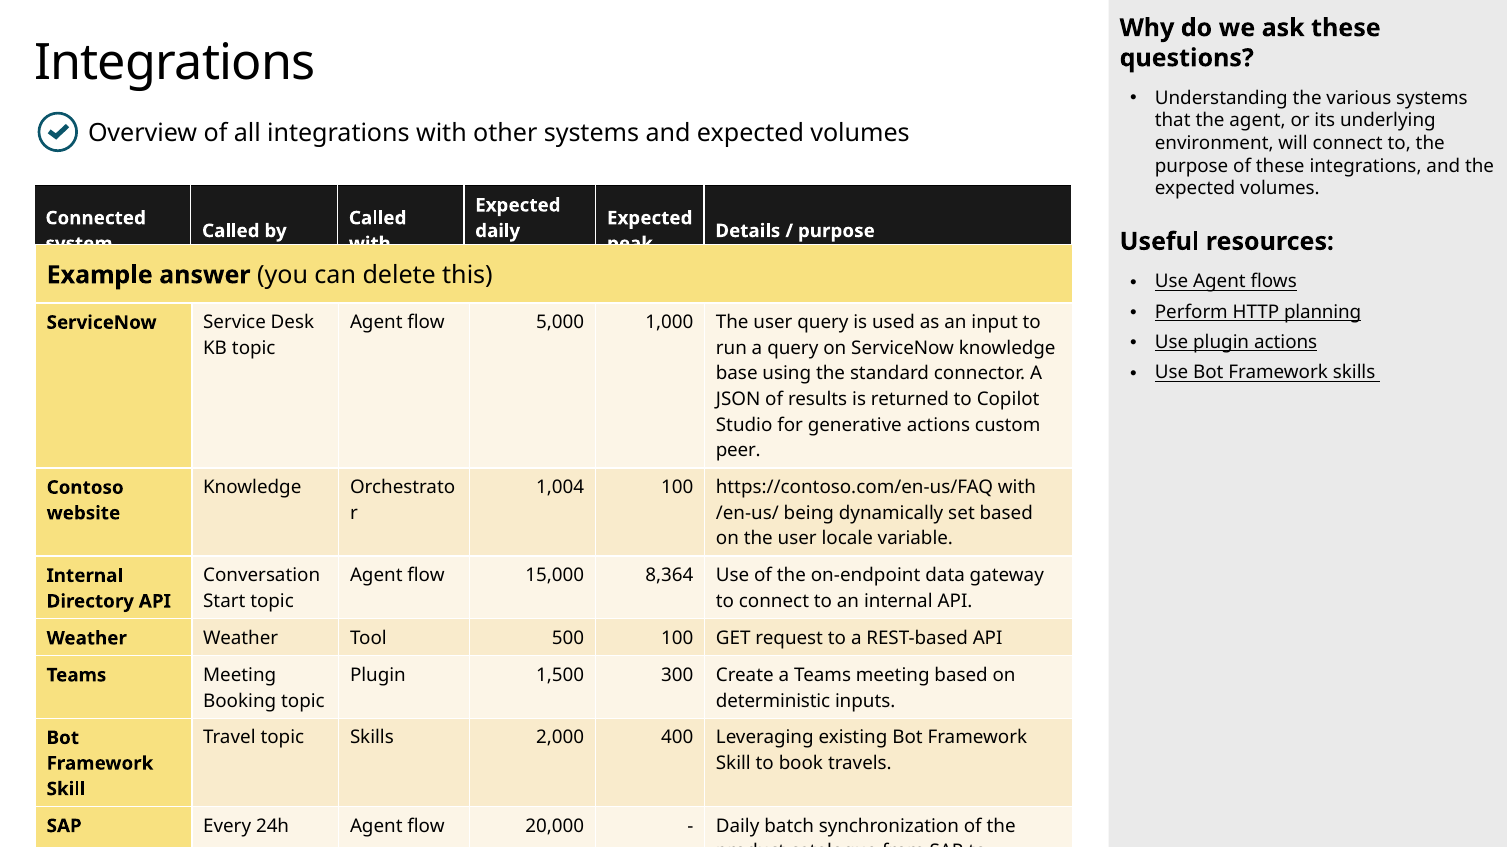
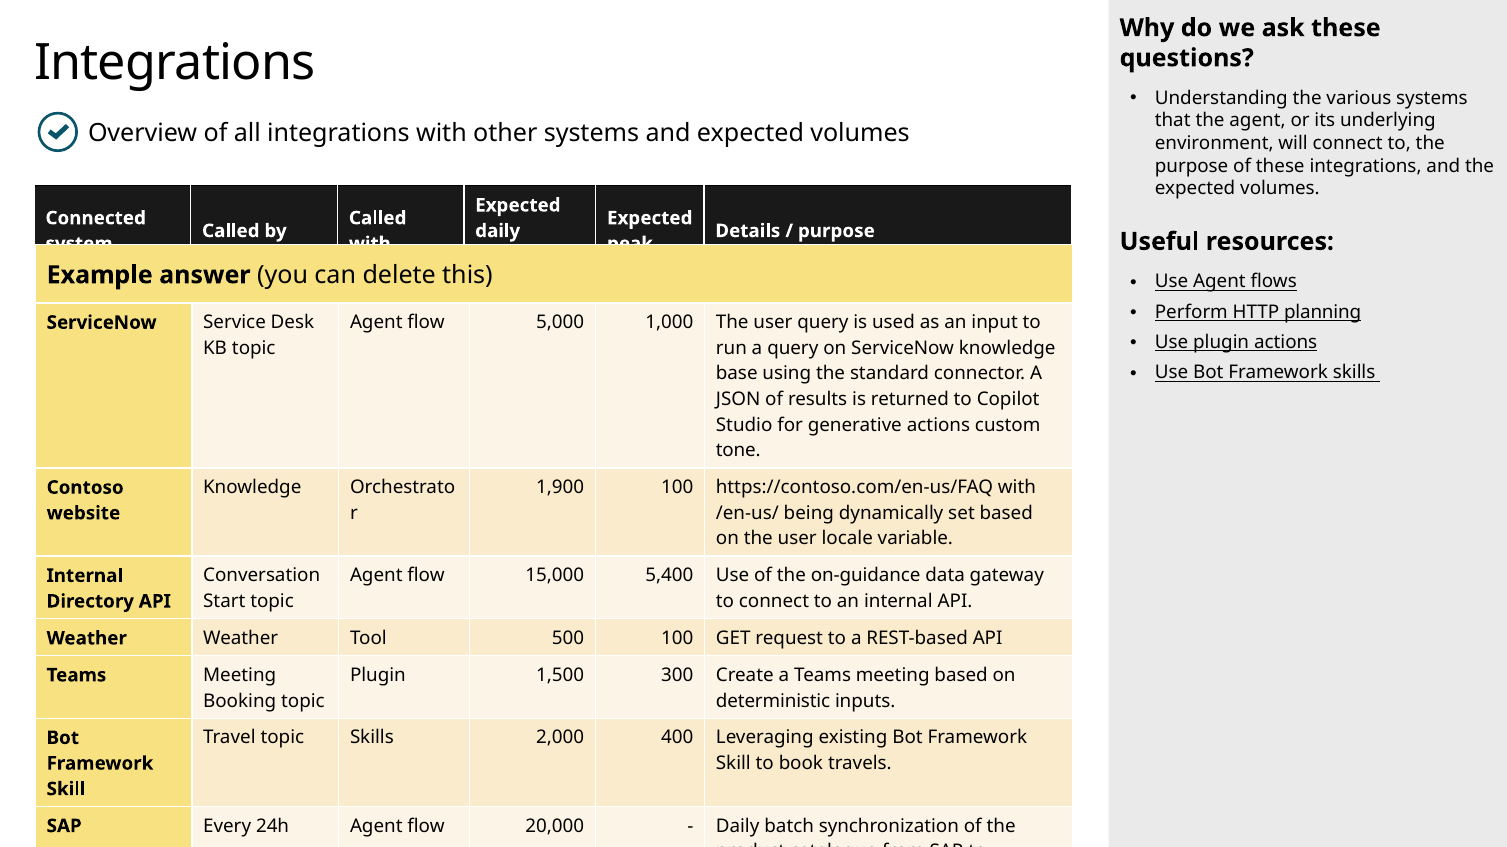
peer: peer -> tone
1,004: 1,004 -> 1,900
8,364: 8,364 -> 5,400
on-endpoint: on-endpoint -> on-guidance
